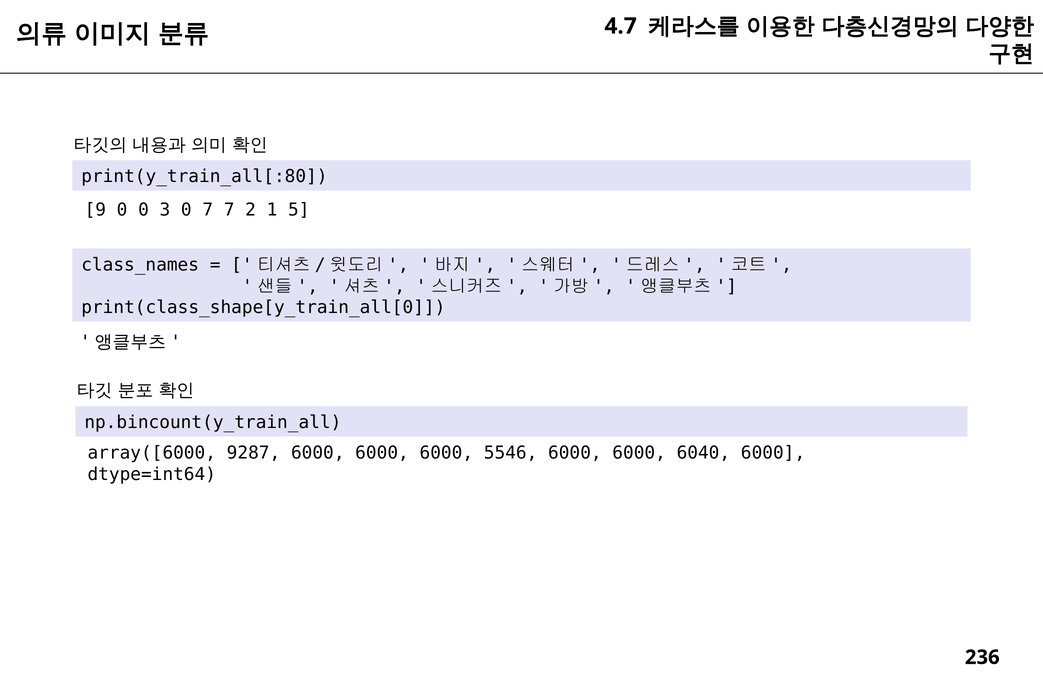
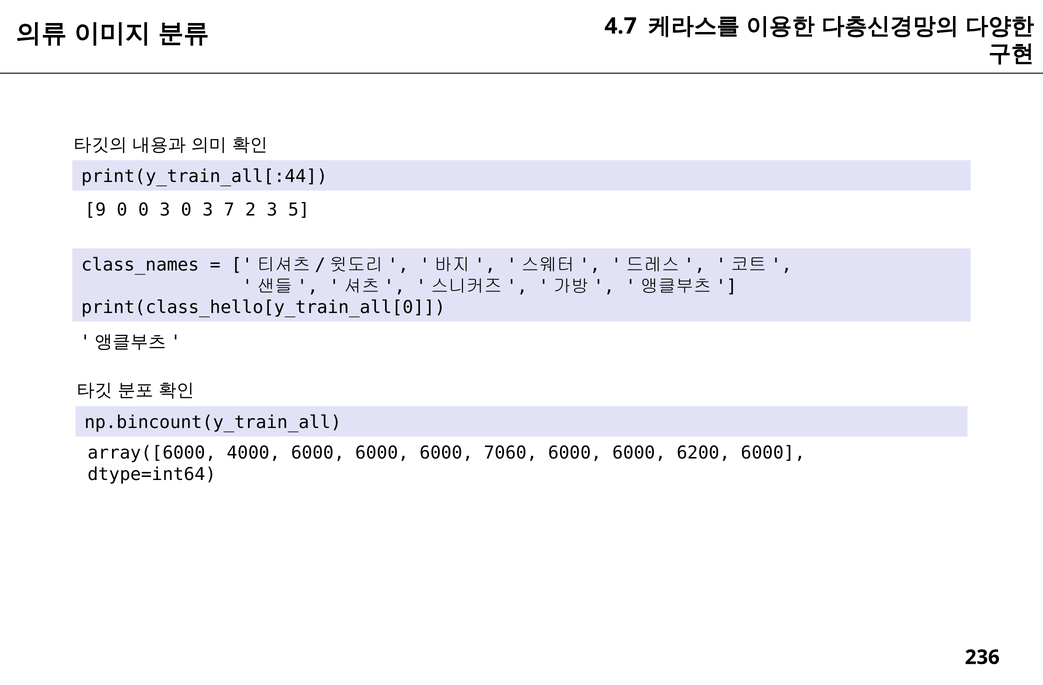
print(y_train_all[:80: print(y_train_all[:80 -> print(y_train_all[:44
3 0 7: 7 -> 3
2 1: 1 -> 3
print(class_shape[y_train_all[0: print(class_shape[y_train_all[0 -> print(class_hello[y_train_all[0
9287: 9287 -> 4000
5546: 5546 -> 7060
6040: 6040 -> 6200
